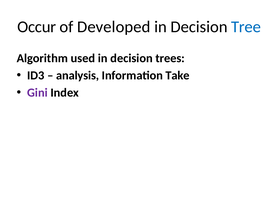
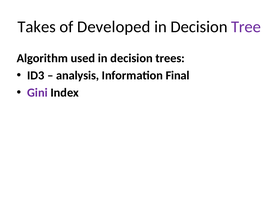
Occur: Occur -> Takes
Tree colour: blue -> purple
Take: Take -> Final
